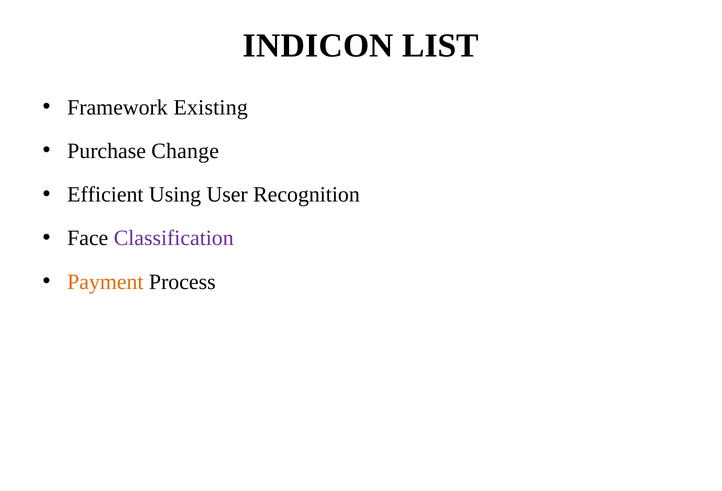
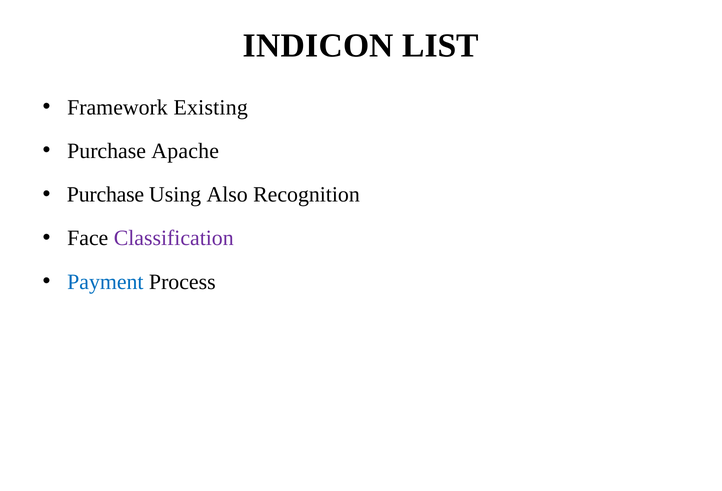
Change: Change -> Apache
Efficient at (105, 195): Efficient -> Purchase
User: User -> Also
Payment colour: orange -> blue
